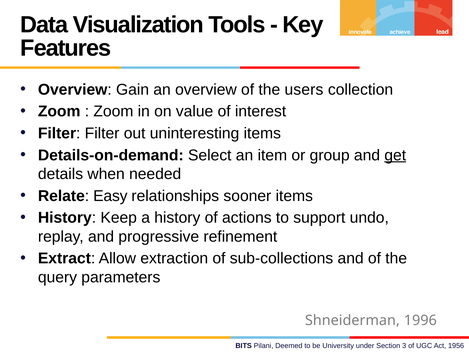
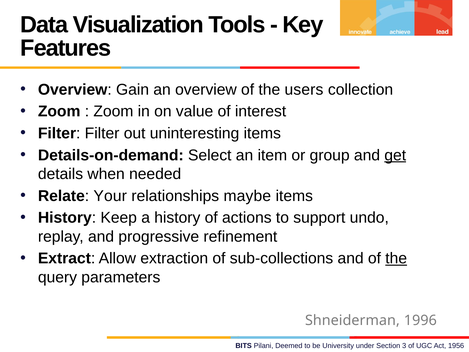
Easy: Easy -> Your
sooner: sooner -> maybe
the at (396, 258) underline: none -> present
